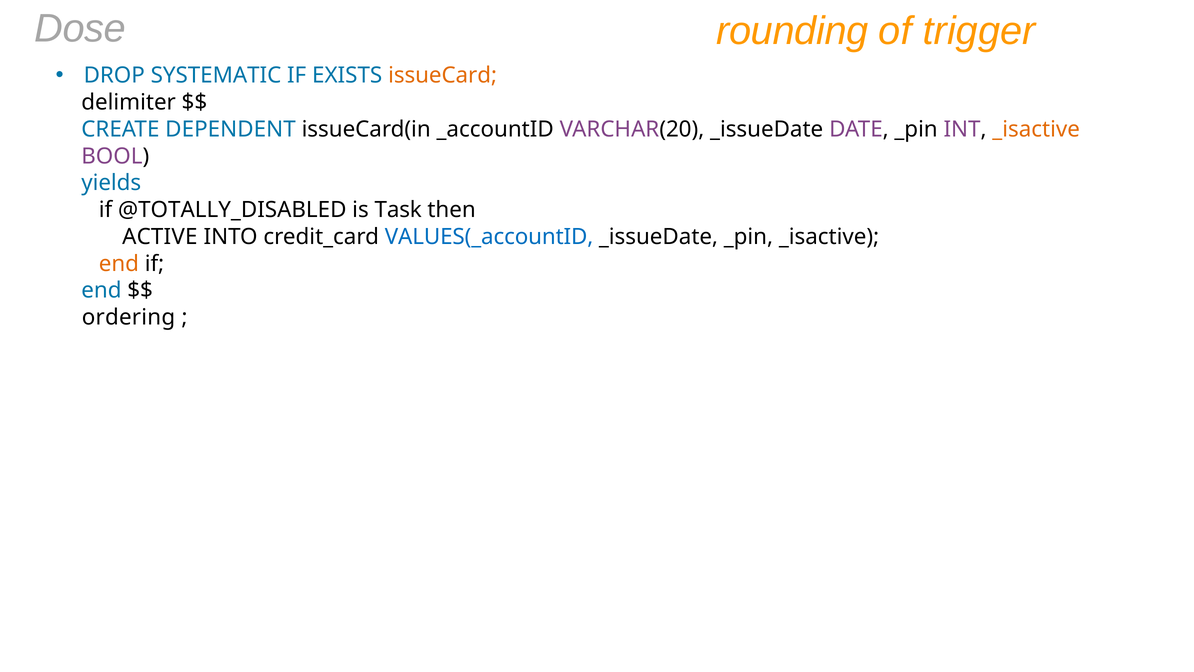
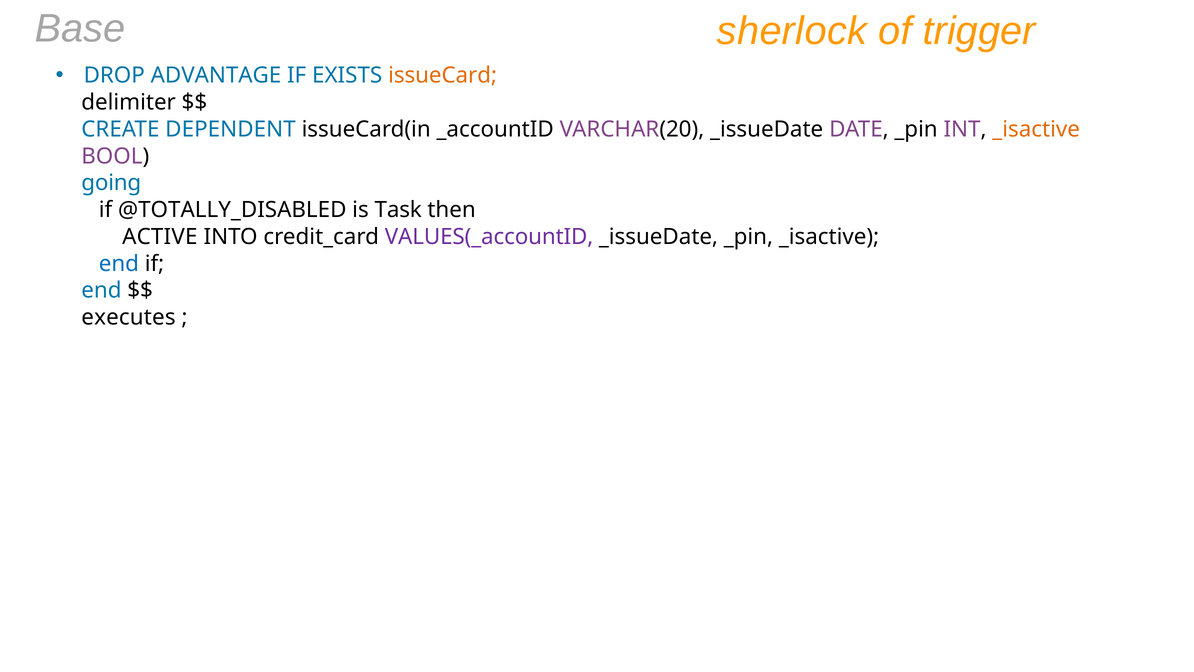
Dose: Dose -> Base
rounding: rounding -> sherlock
SYSTEMATIC: SYSTEMATIC -> ADVANTAGE
yields: yields -> going
VALUES(_accountID colour: blue -> purple
end at (119, 263) colour: orange -> blue
ordering: ordering -> executes
